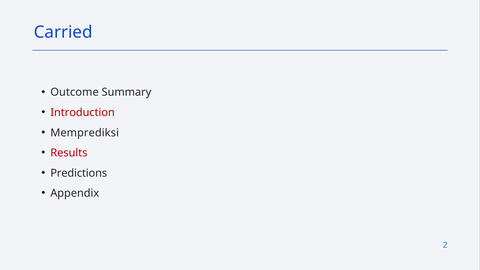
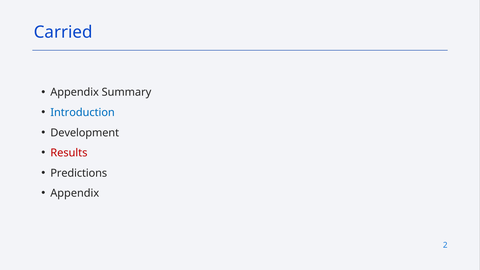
Outcome at (75, 92): Outcome -> Appendix
Introduction colour: red -> blue
Memprediksi: Memprediksi -> Development
